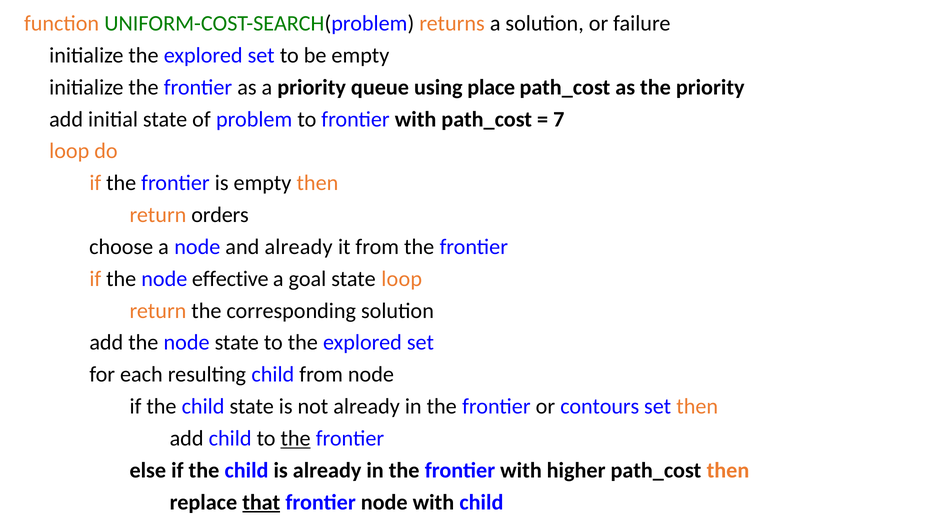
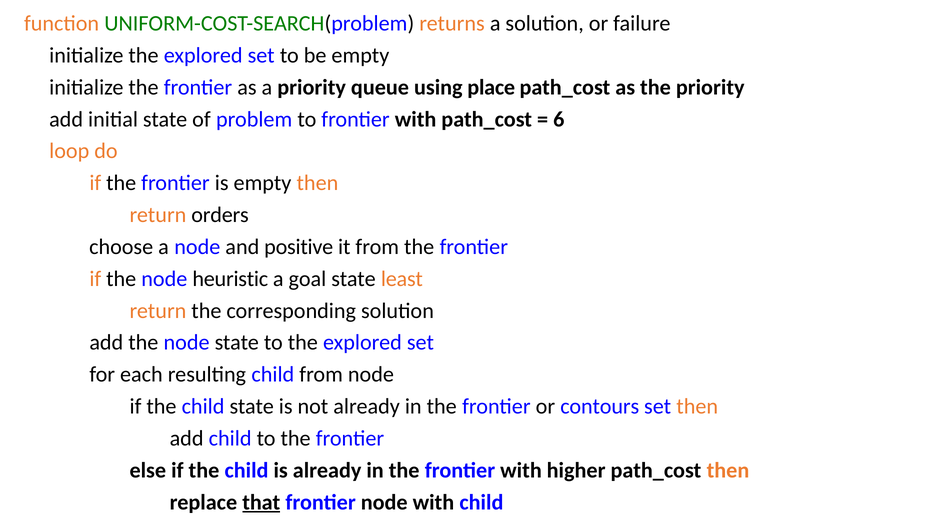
7: 7 -> 6
and already: already -> positive
effective: effective -> heuristic
state loop: loop -> least
the at (296, 438) underline: present -> none
